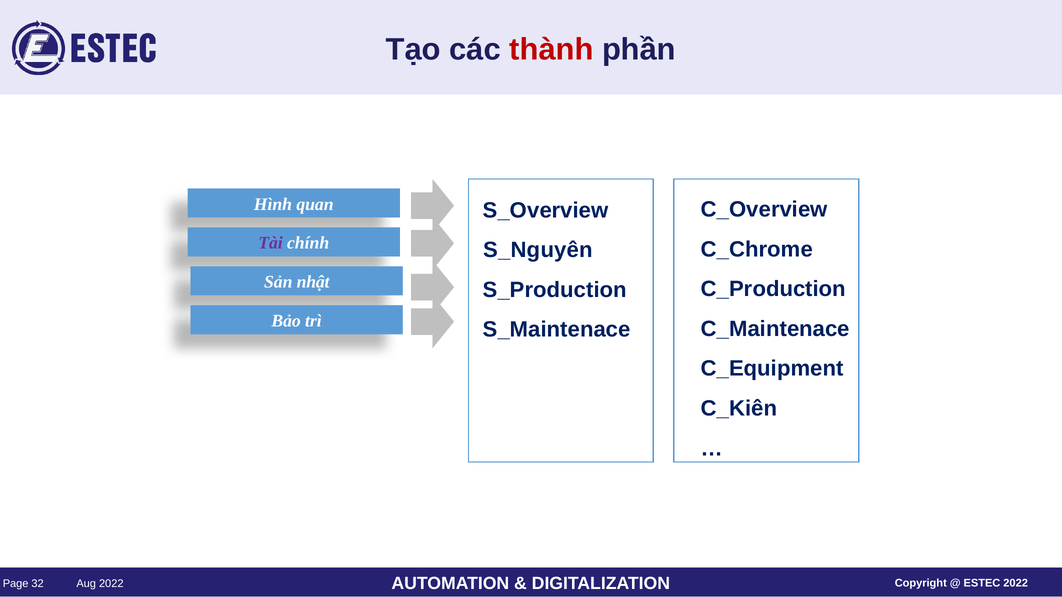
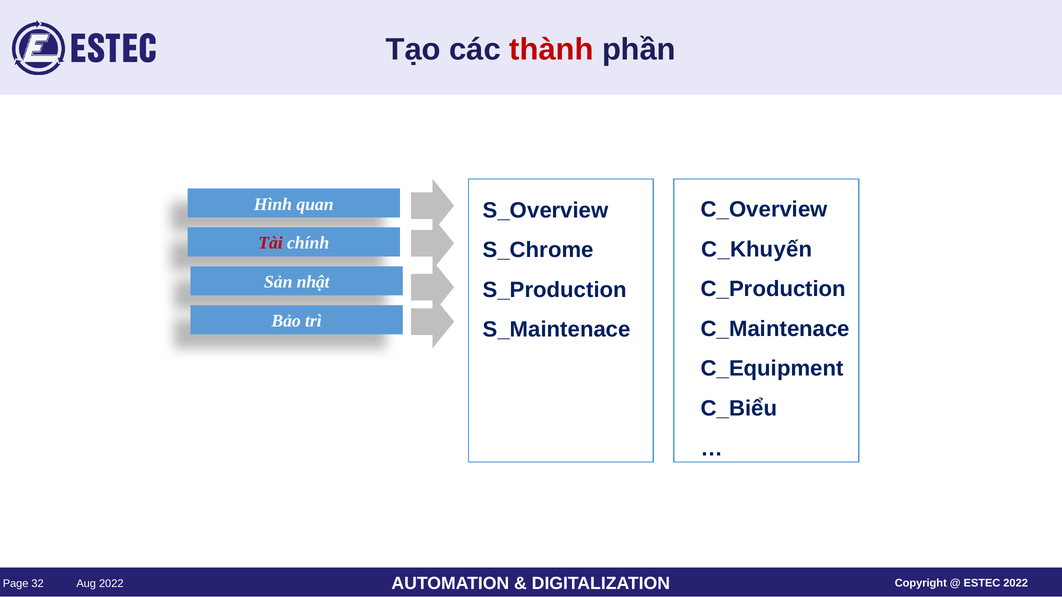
Tài colour: purple -> red
C_Chrome: C_Chrome -> C_Khuyến
S_Nguyên: S_Nguyên -> S_Chrome
C_Kiên: C_Kiên -> C_Biểu
